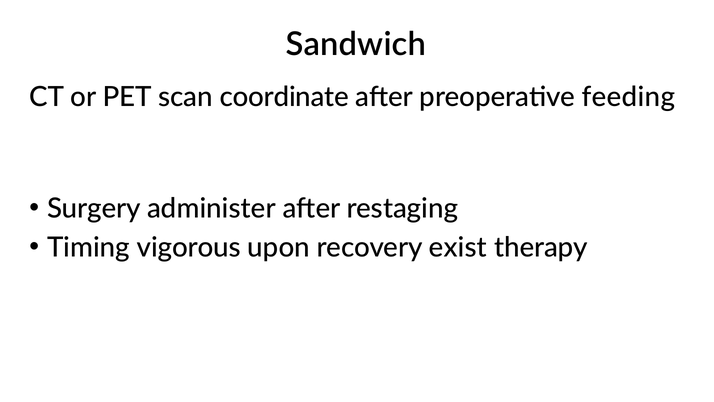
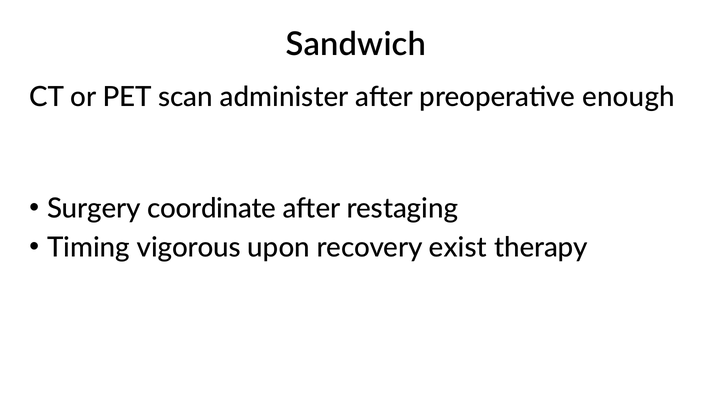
coordinate: coordinate -> administer
feeding: feeding -> enough
administer: administer -> coordinate
